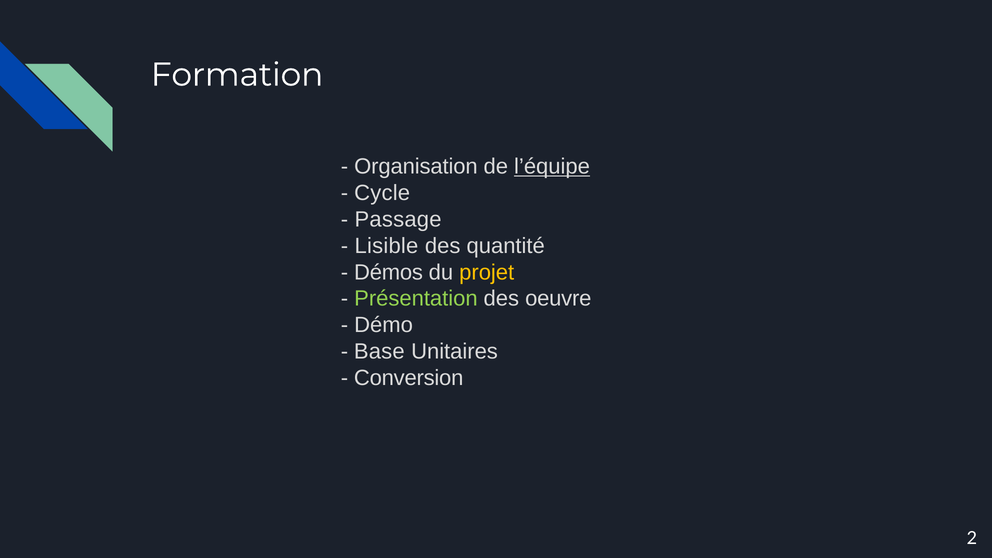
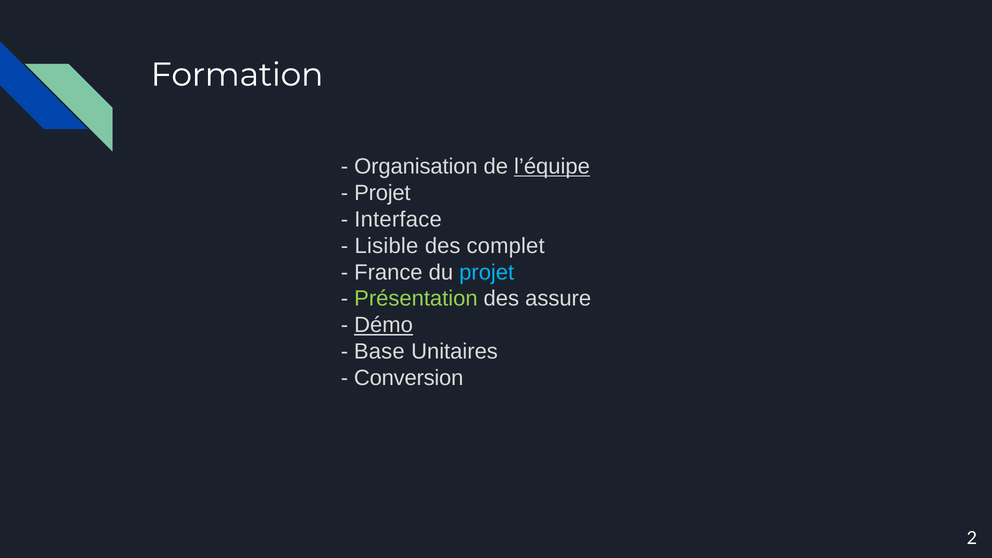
Cycle at (382, 193): Cycle -> Projet
Passage: Passage -> Interface
quantité: quantité -> complet
Démos: Démos -> France
projet at (487, 272) colour: yellow -> light blue
oeuvre: oeuvre -> assure
Démo underline: none -> present
